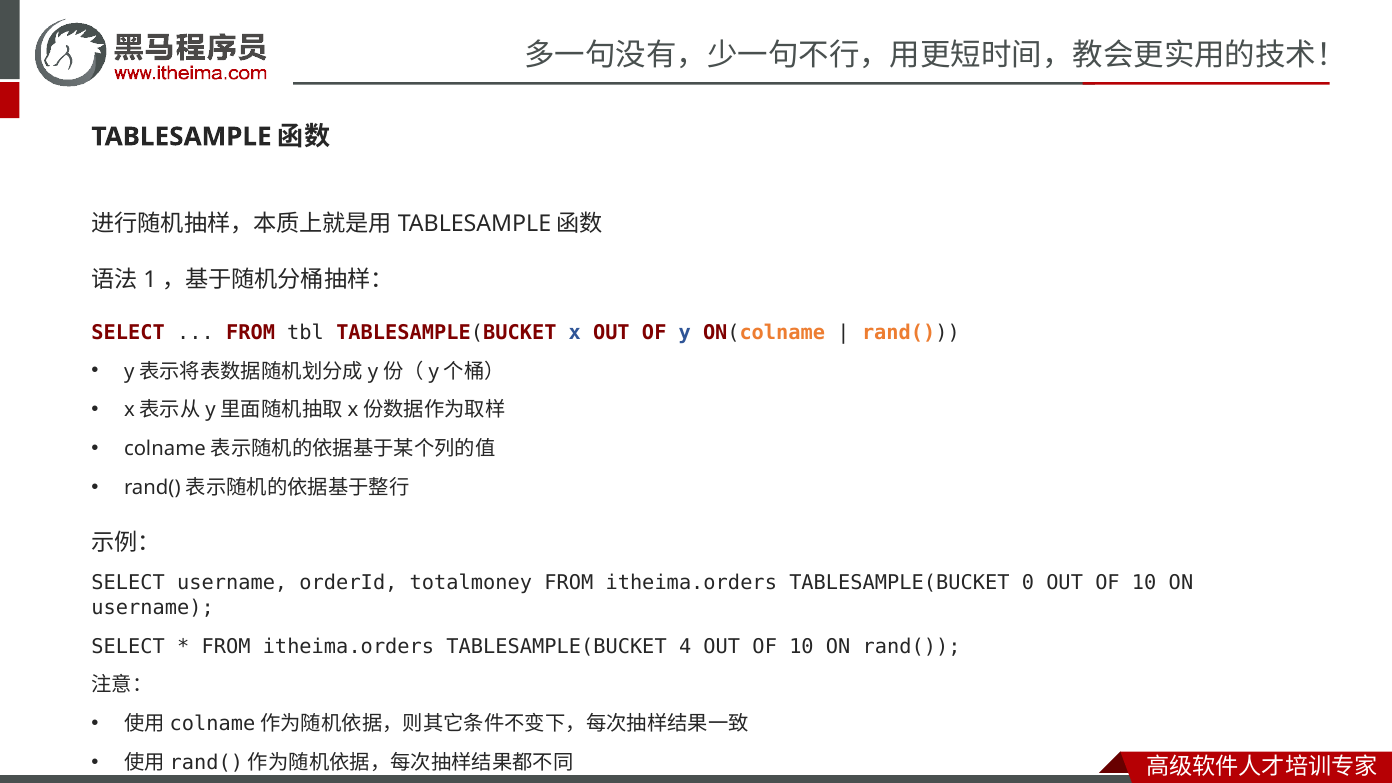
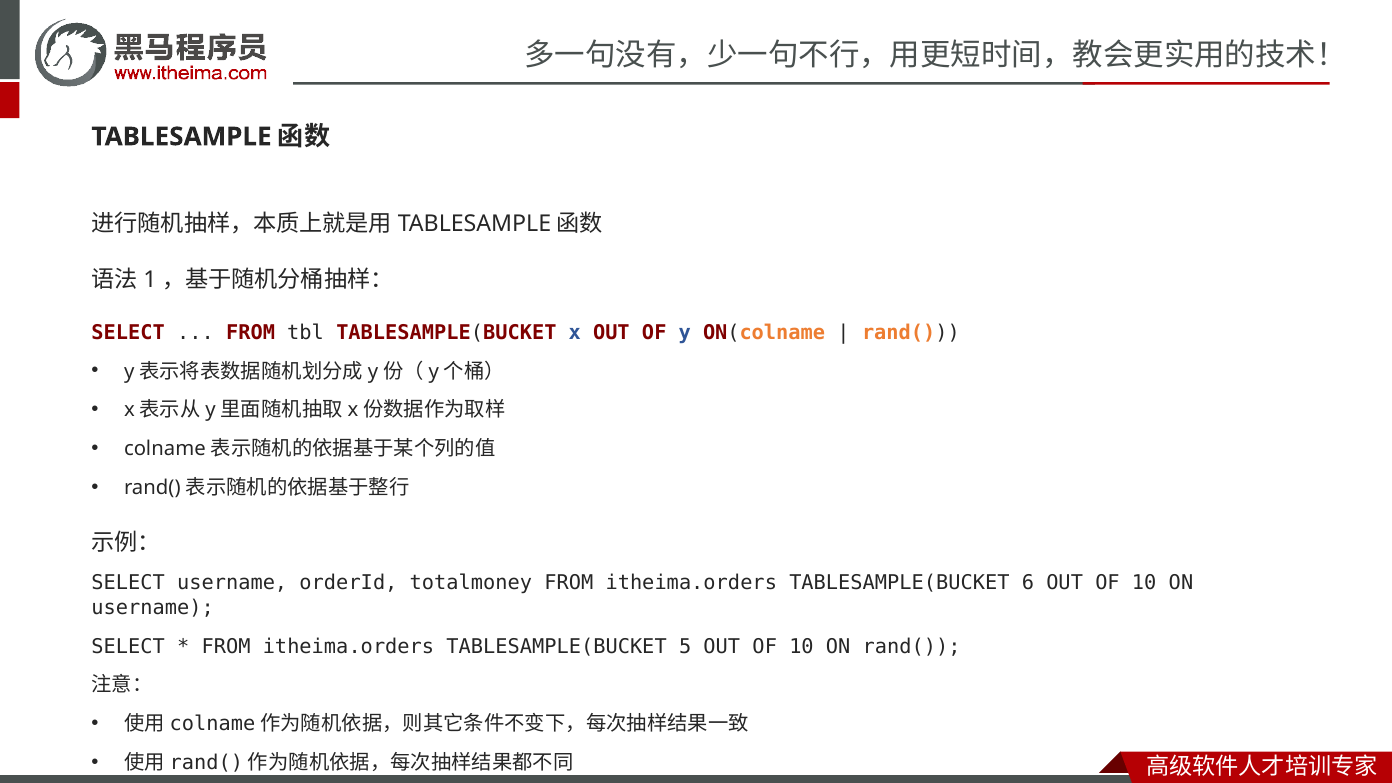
0: 0 -> 6
4: 4 -> 5
